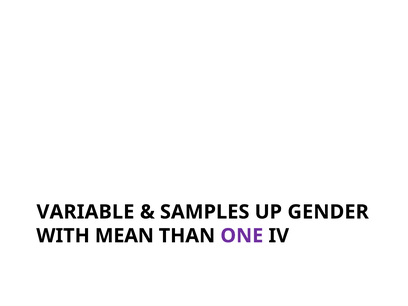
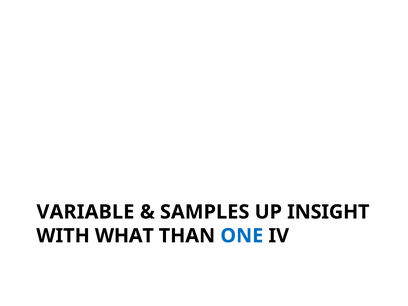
GENDER: GENDER -> INSIGHT
MEAN: MEAN -> WHAT
ONE colour: purple -> blue
